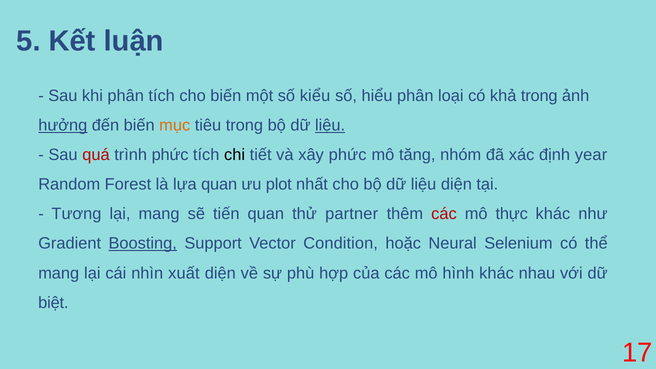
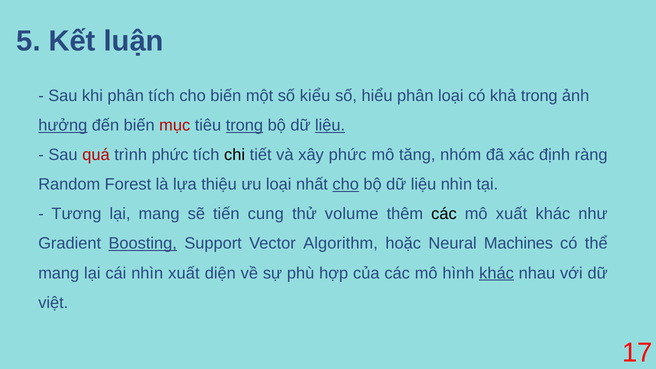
mục colour: orange -> red
trong at (244, 126) underline: none -> present
year: year -> ràng
lựa quan: quan -> thiệu
ưu plot: plot -> loại
cho at (346, 185) underline: none -> present
liệu diện: diện -> nhìn
tiến quan: quan -> cung
partner: partner -> volume
các at (444, 214) colour: red -> black
mô thực: thực -> xuất
Condition: Condition -> Algorithm
Selenium: Selenium -> Machines
khác at (497, 273) underline: none -> present
biệt: biệt -> việt
